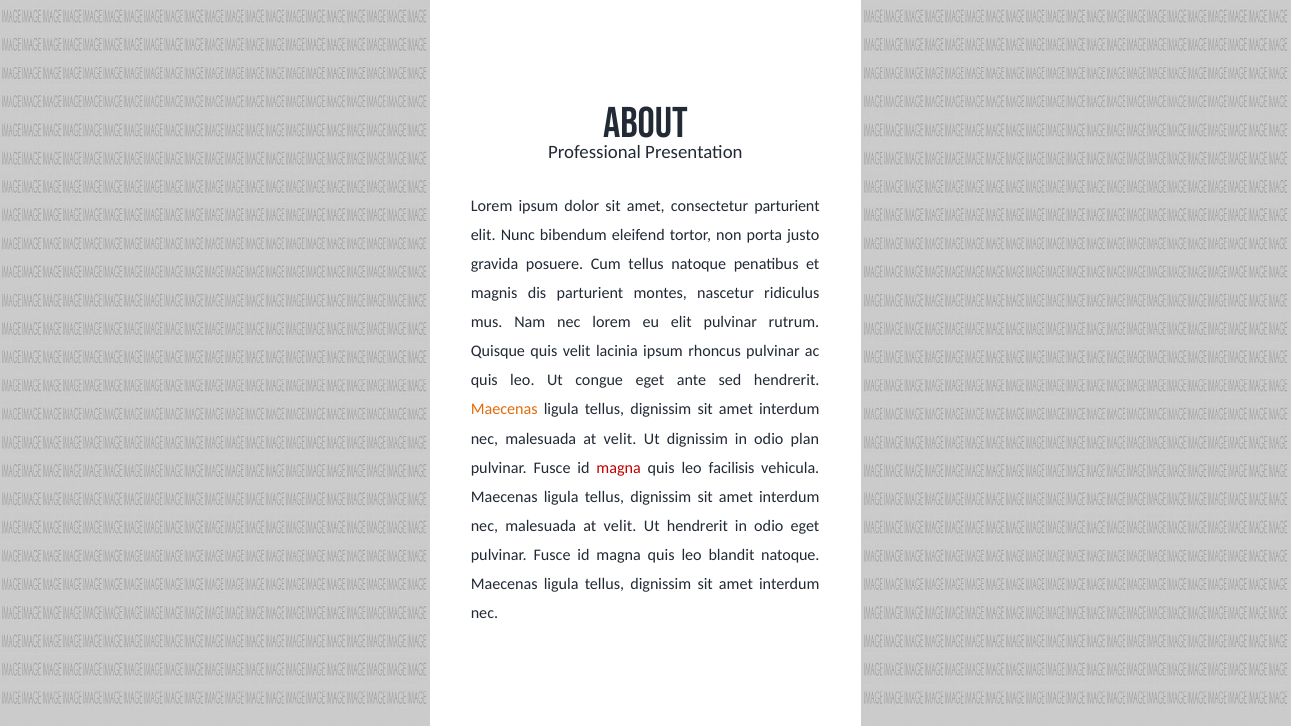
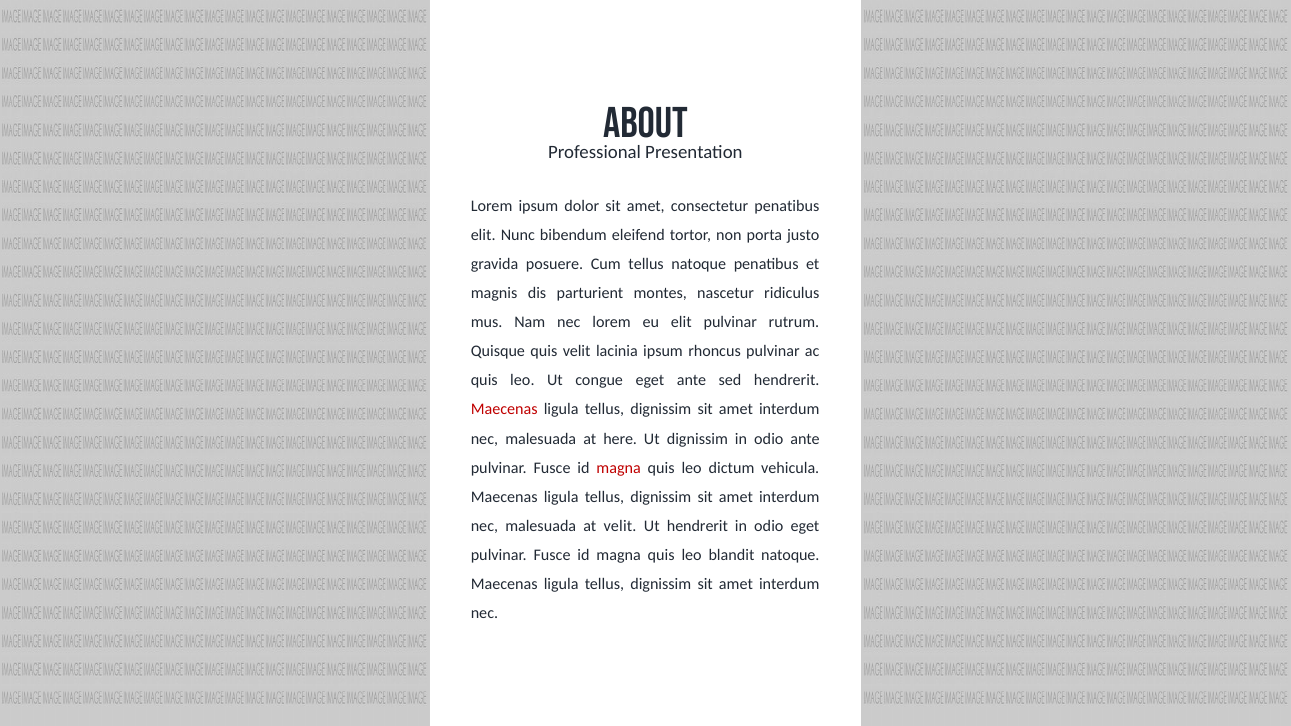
consectetur parturient: parturient -> penatibus
Maecenas at (504, 410) colour: orange -> red
velit at (620, 439): velit -> here
odio plan: plan -> ante
facilisis: facilisis -> dictum
